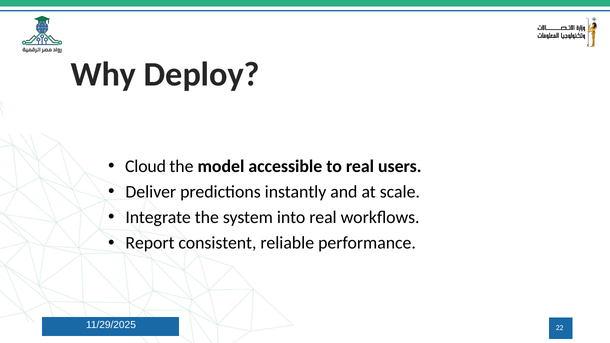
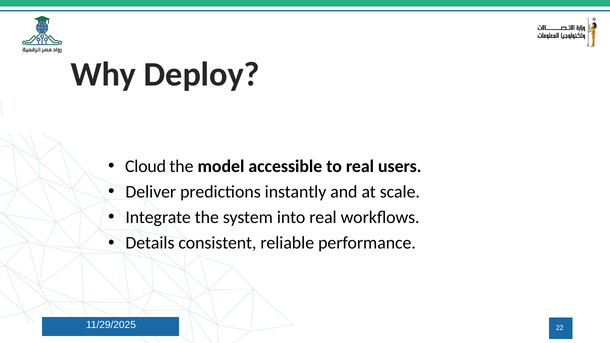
Report: Report -> Details
